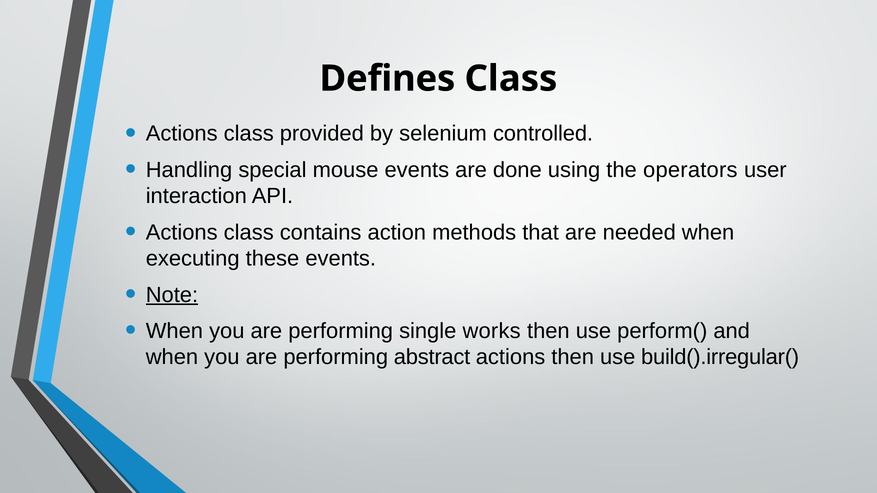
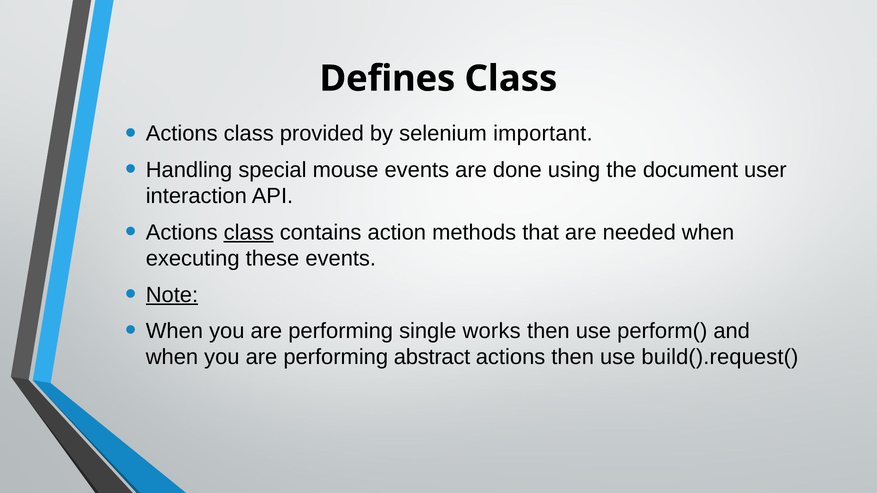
controlled: controlled -> important
operators: operators -> document
class at (249, 232) underline: none -> present
build().irregular(: build().irregular( -> build().request(
